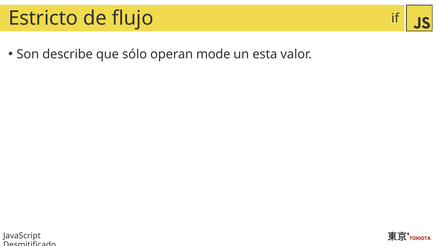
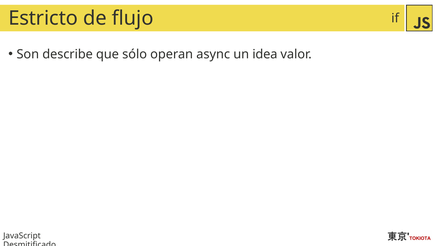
mode: mode -> async
esta: esta -> idea
